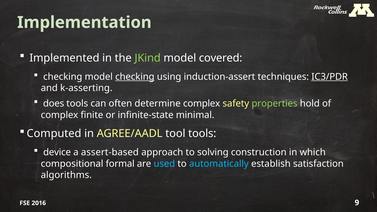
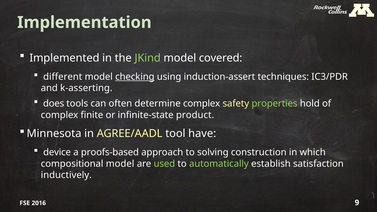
checking at (63, 77): checking -> different
IC3/PDR underline: present -> none
minimal: minimal -> product
Computed: Computed -> Minnesota
tool tools: tools -> have
assert-based: assert-based -> proofs-based
compositional formal: formal -> model
used colour: light blue -> light green
automatically colour: light blue -> light green
algorithms: algorithms -> inductively
